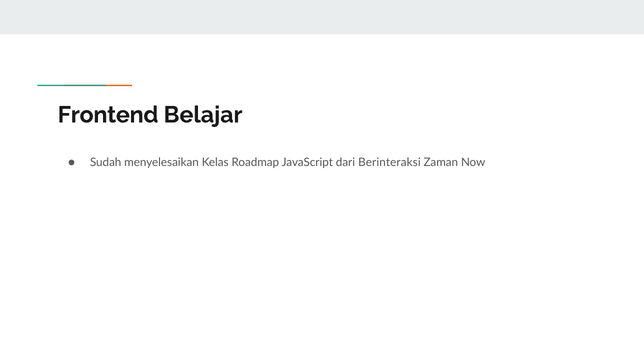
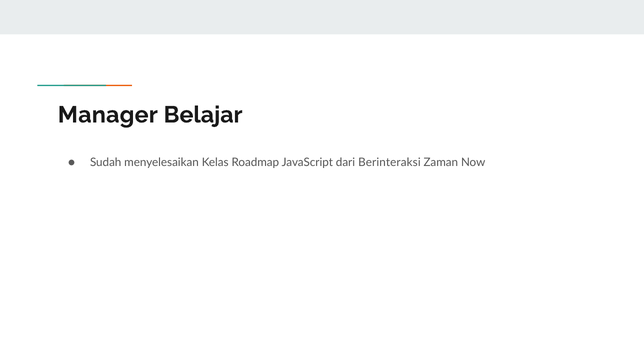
Frontend: Frontend -> Manager
